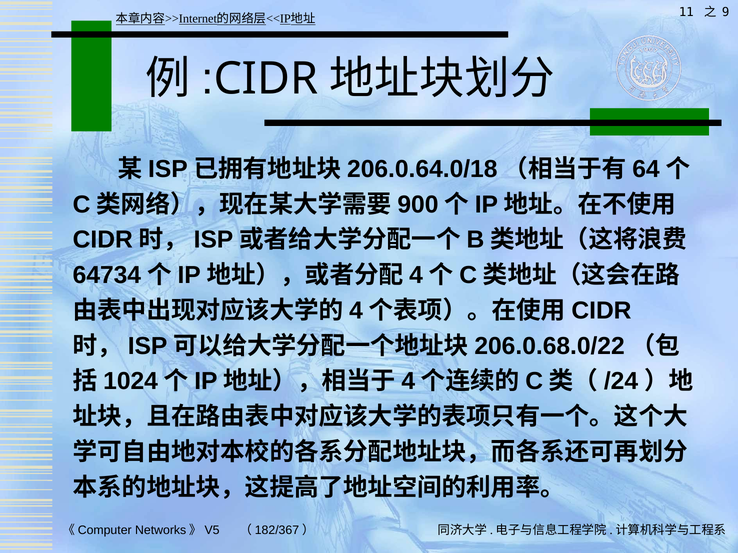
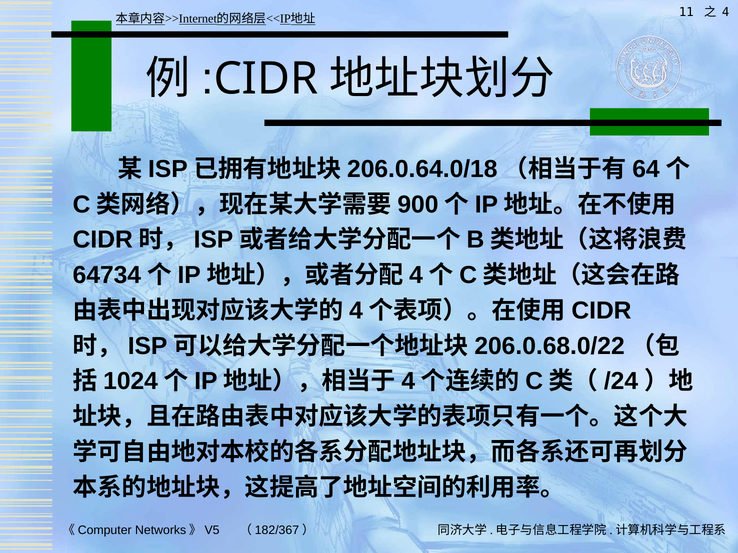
9: 9 -> 4
